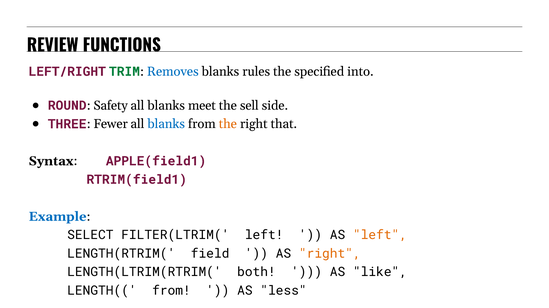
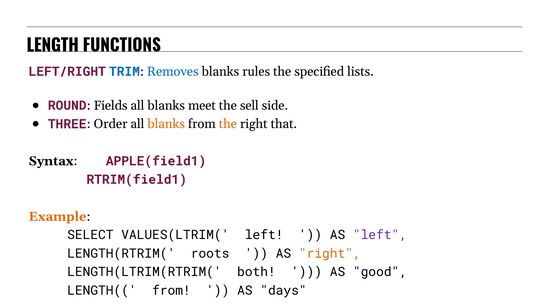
REVIEW: REVIEW -> LENGTH
TRIM colour: green -> blue
into: into -> lists
Safety: Safety -> Fields
Fewer: Fewer -> Order
blanks at (166, 124) colour: blue -> orange
Example colour: blue -> orange
FILTER(LTRIM(: FILTER(LTRIM( -> VALUES(LTRIM(
left at (380, 235) colour: orange -> purple
field: field -> roots
like: like -> good
less: less -> days
